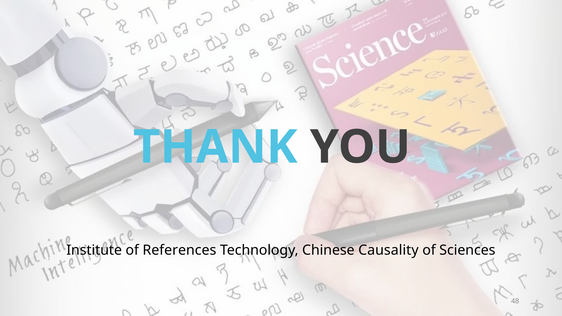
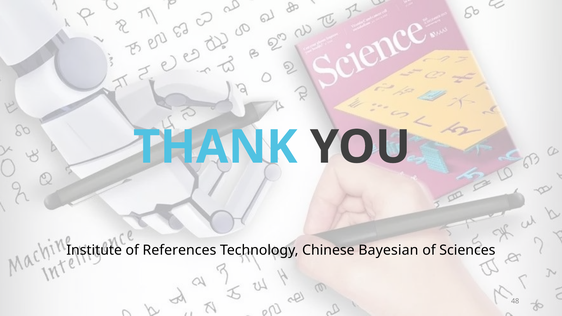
Causality: Causality -> Bayesian
